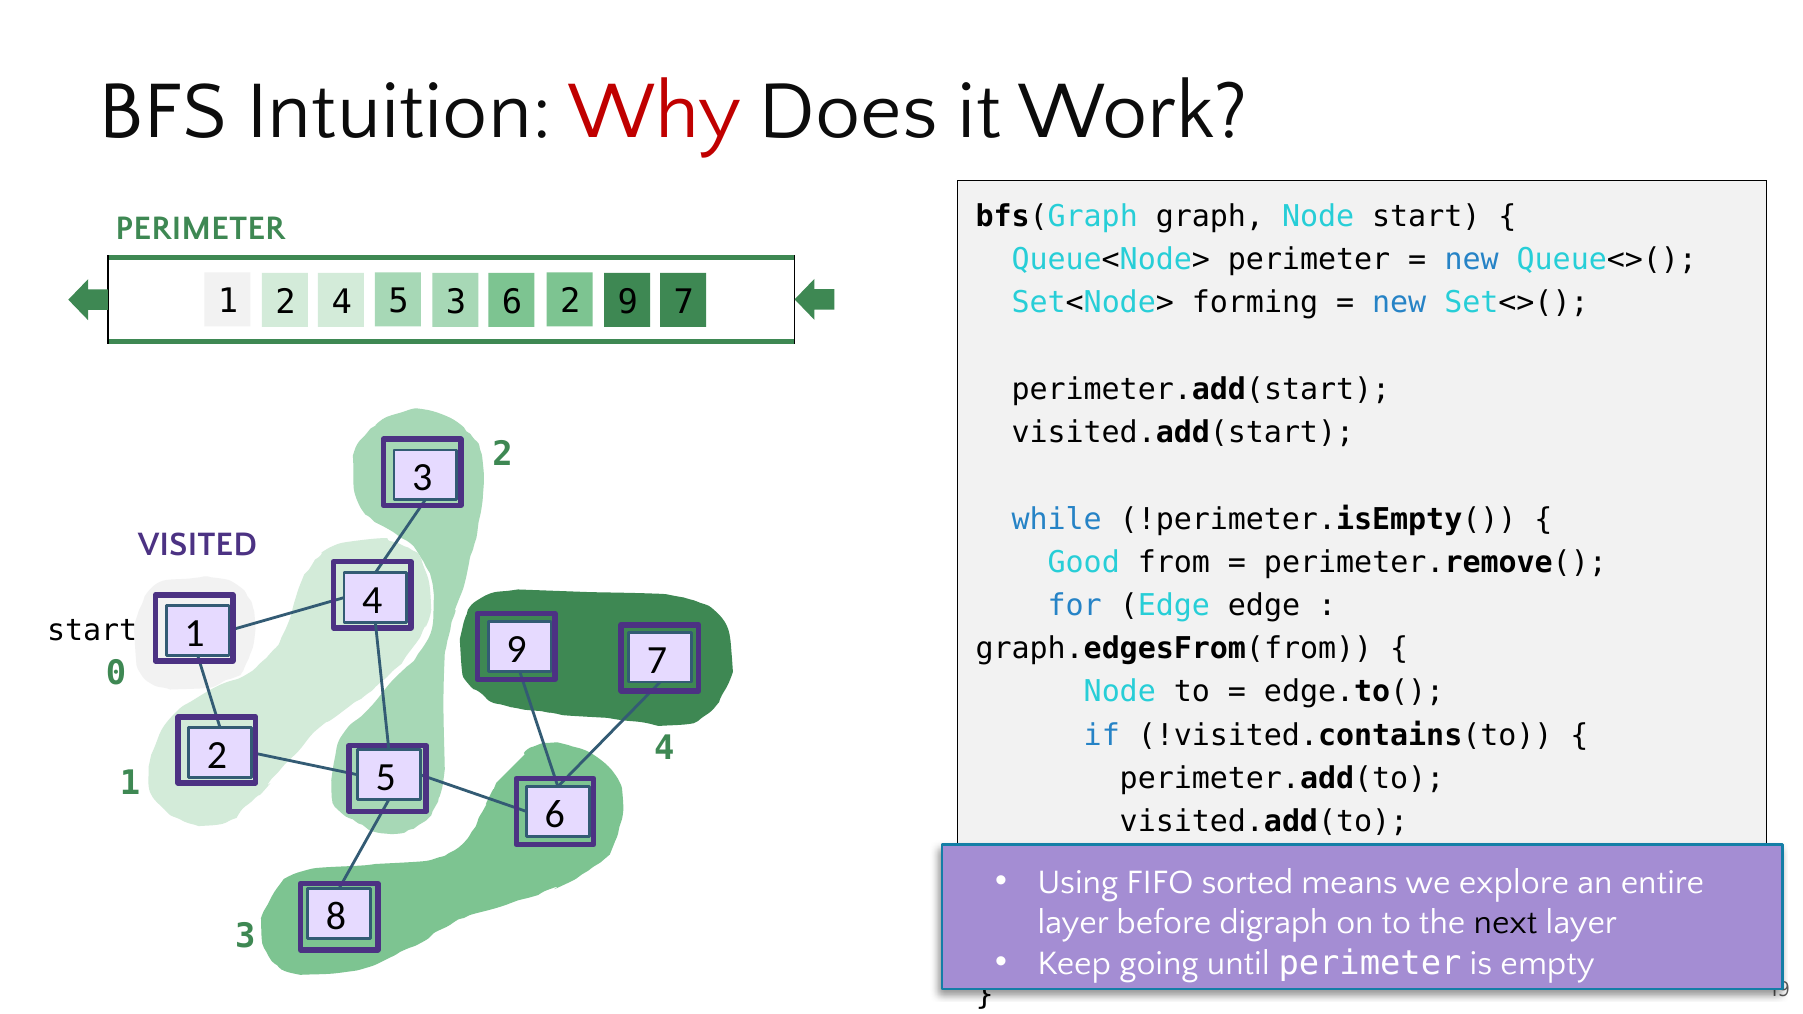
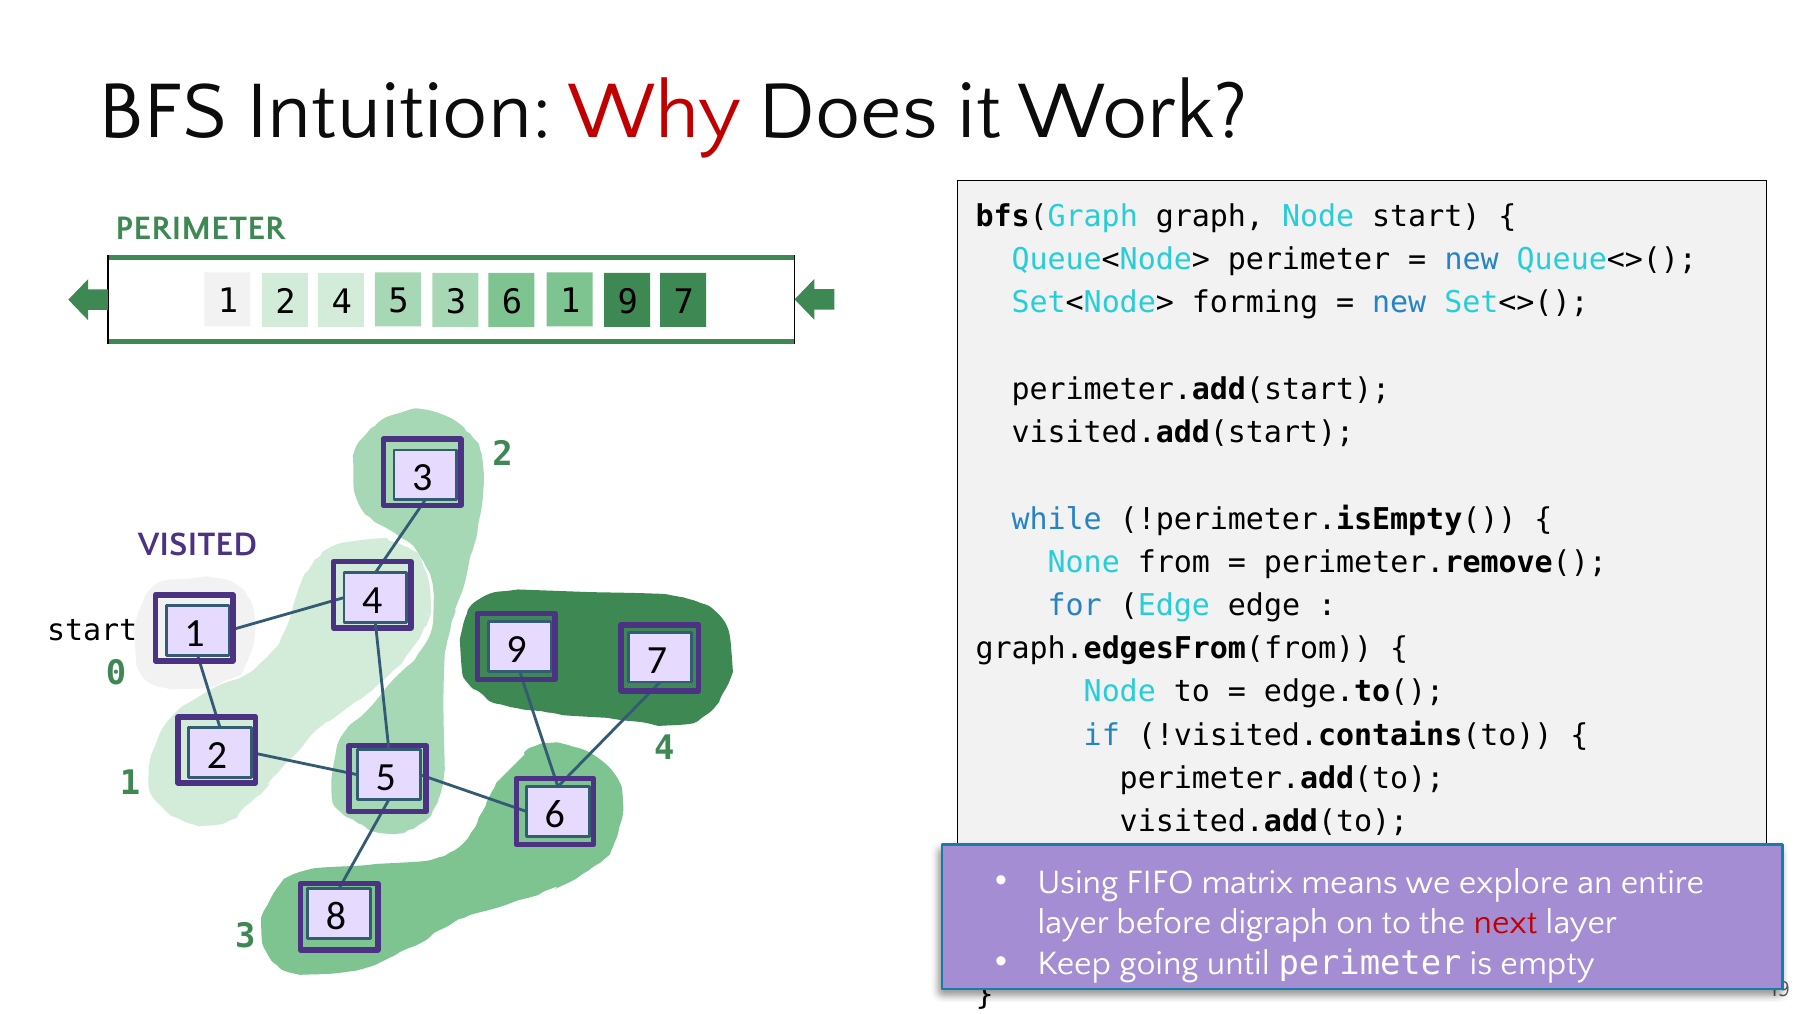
6 2: 2 -> 1
Good: Good -> None
sorted: sorted -> matrix
next colour: black -> red
